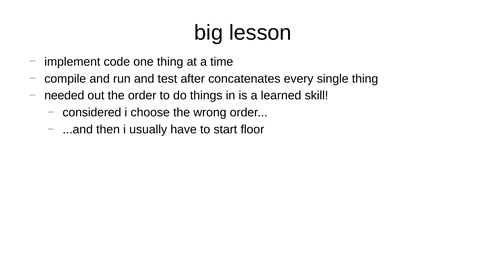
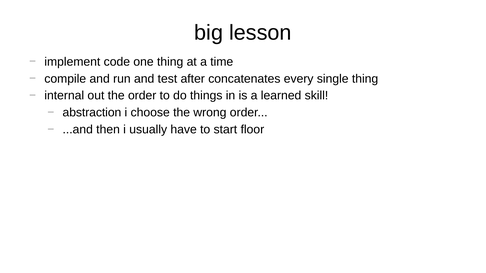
needed: needed -> internal
considered: considered -> abstraction
